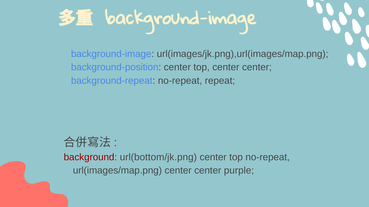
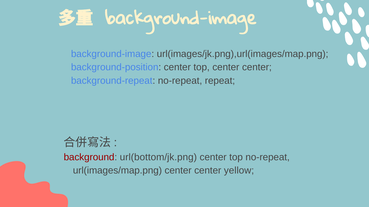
purple: purple -> yellow
